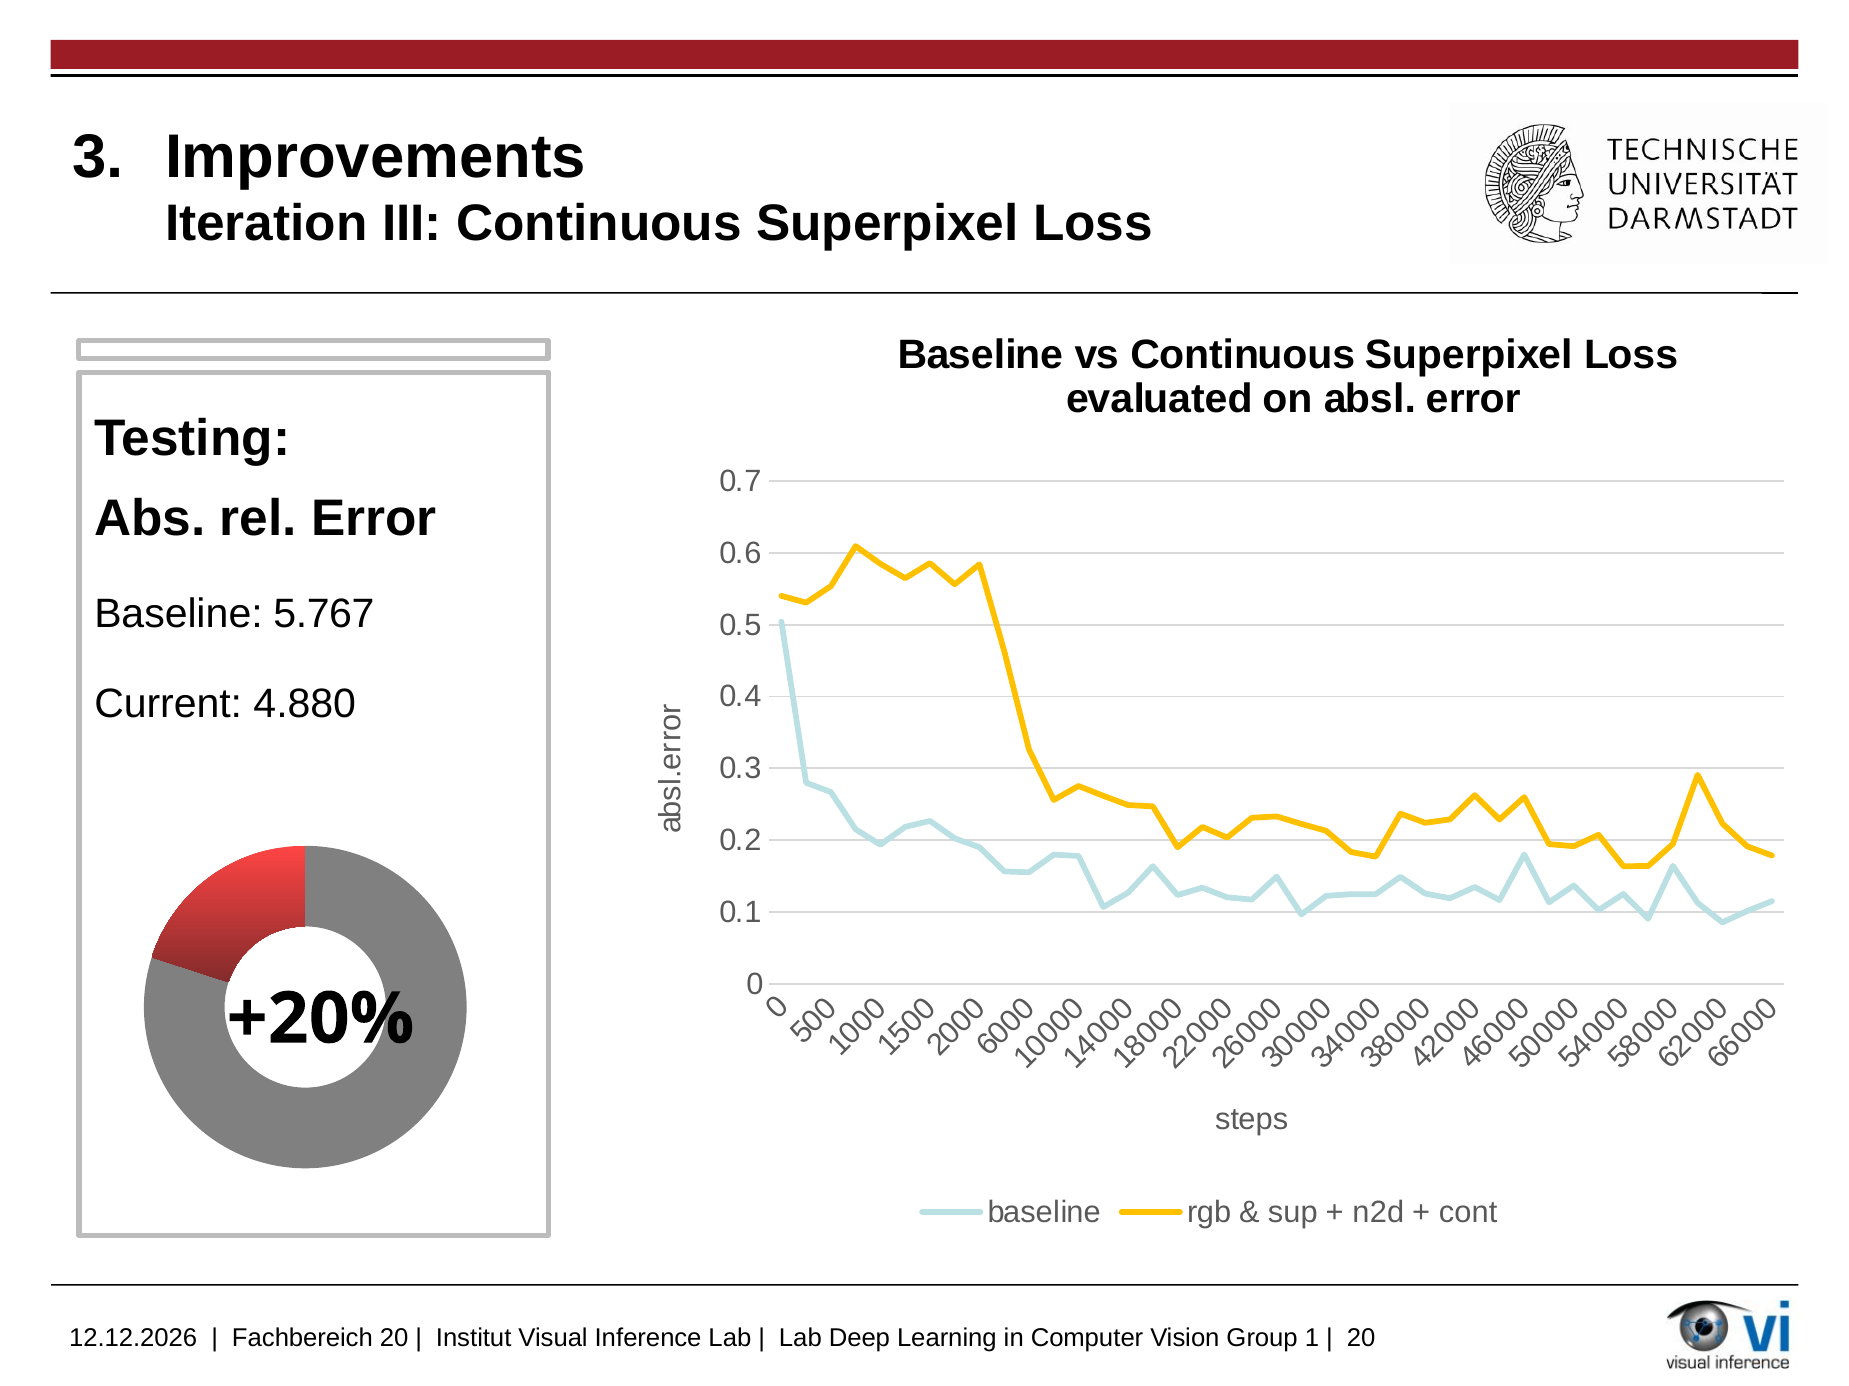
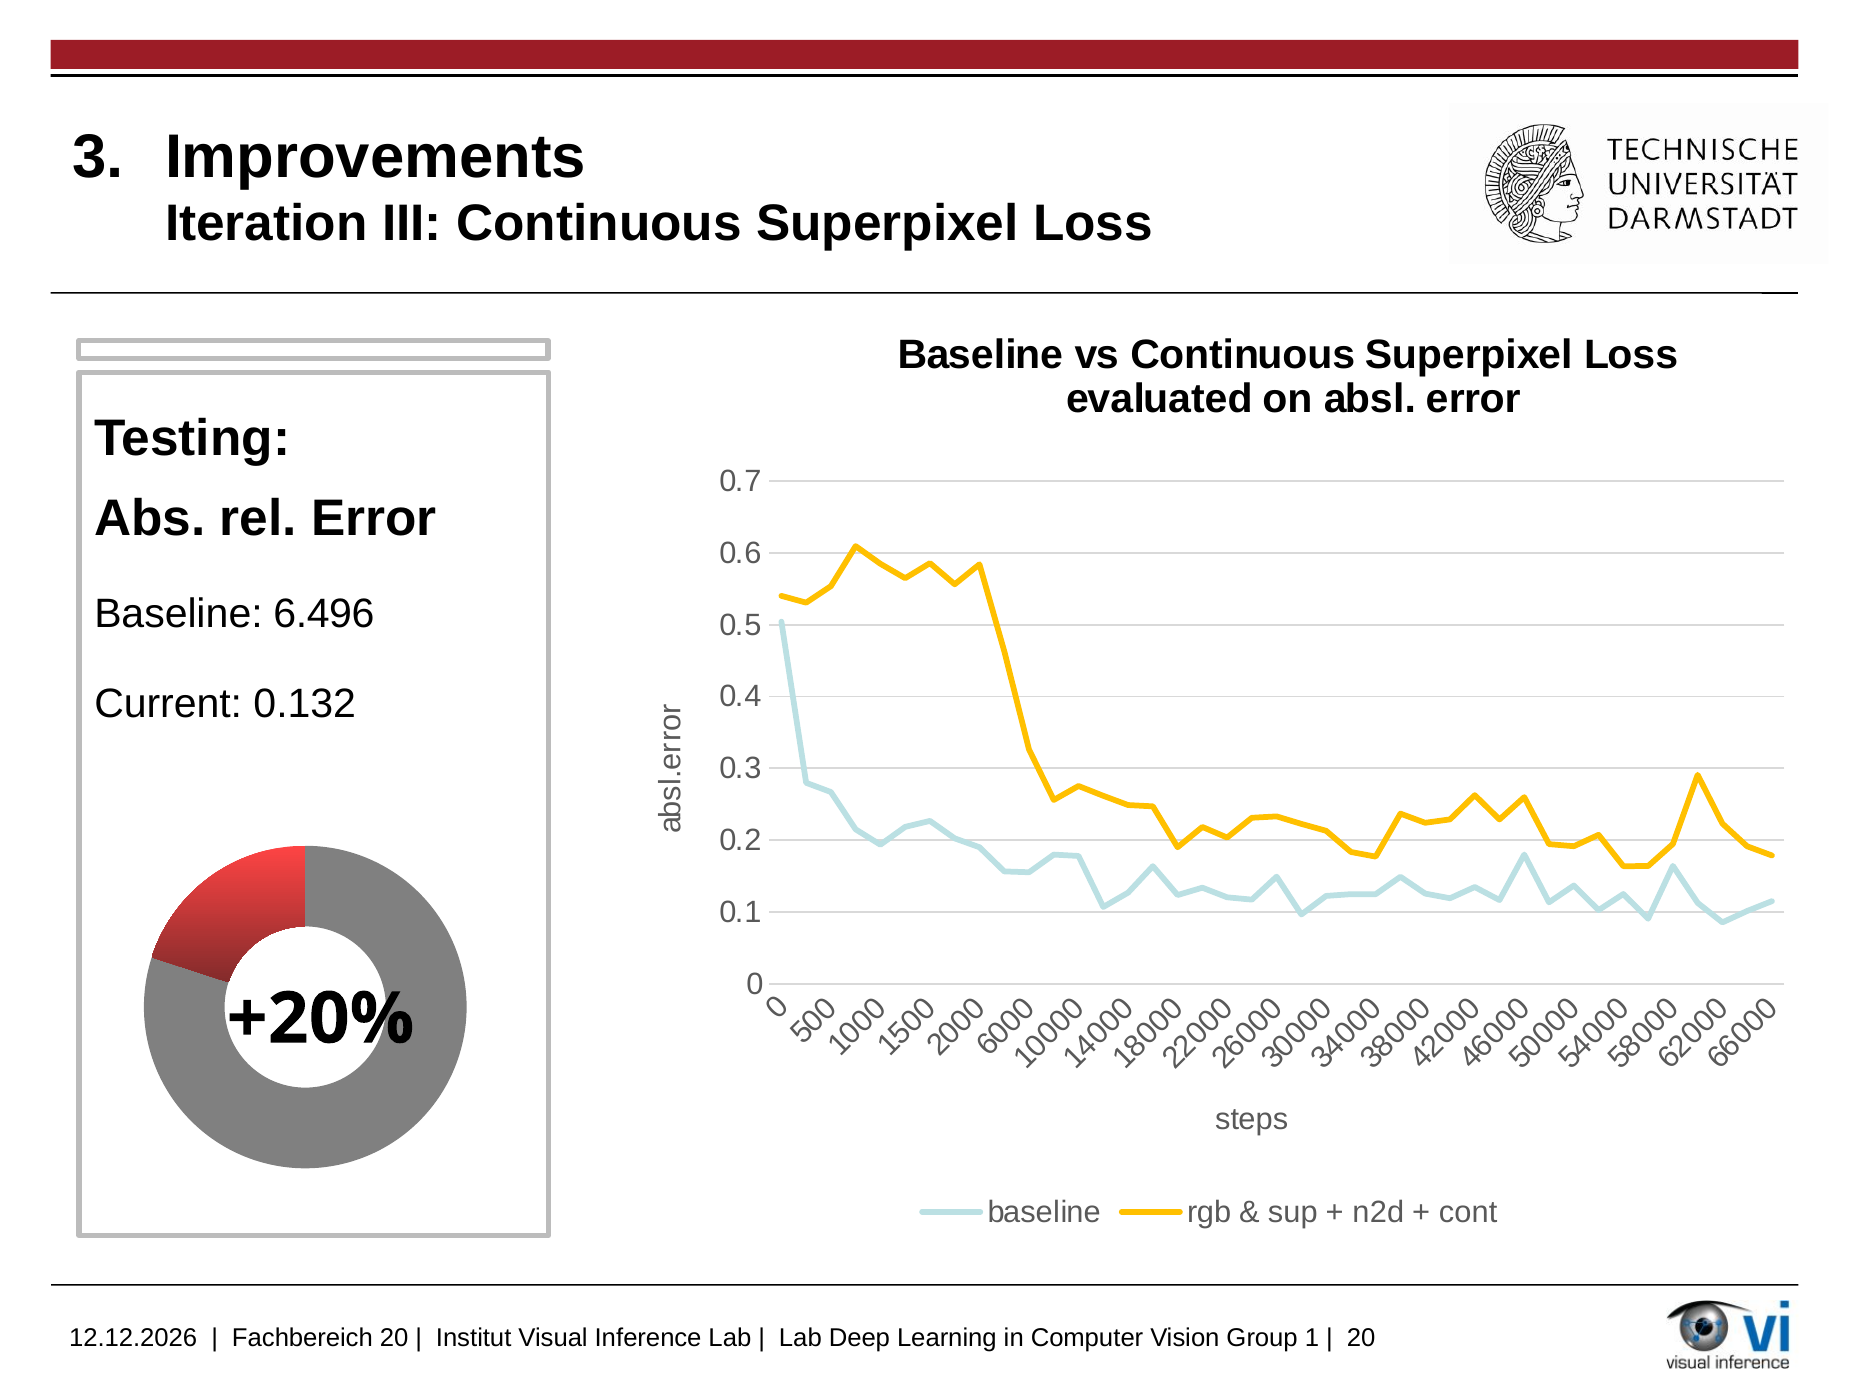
5.767: 5.767 -> 6.496
4.880: 4.880 -> 0.132
